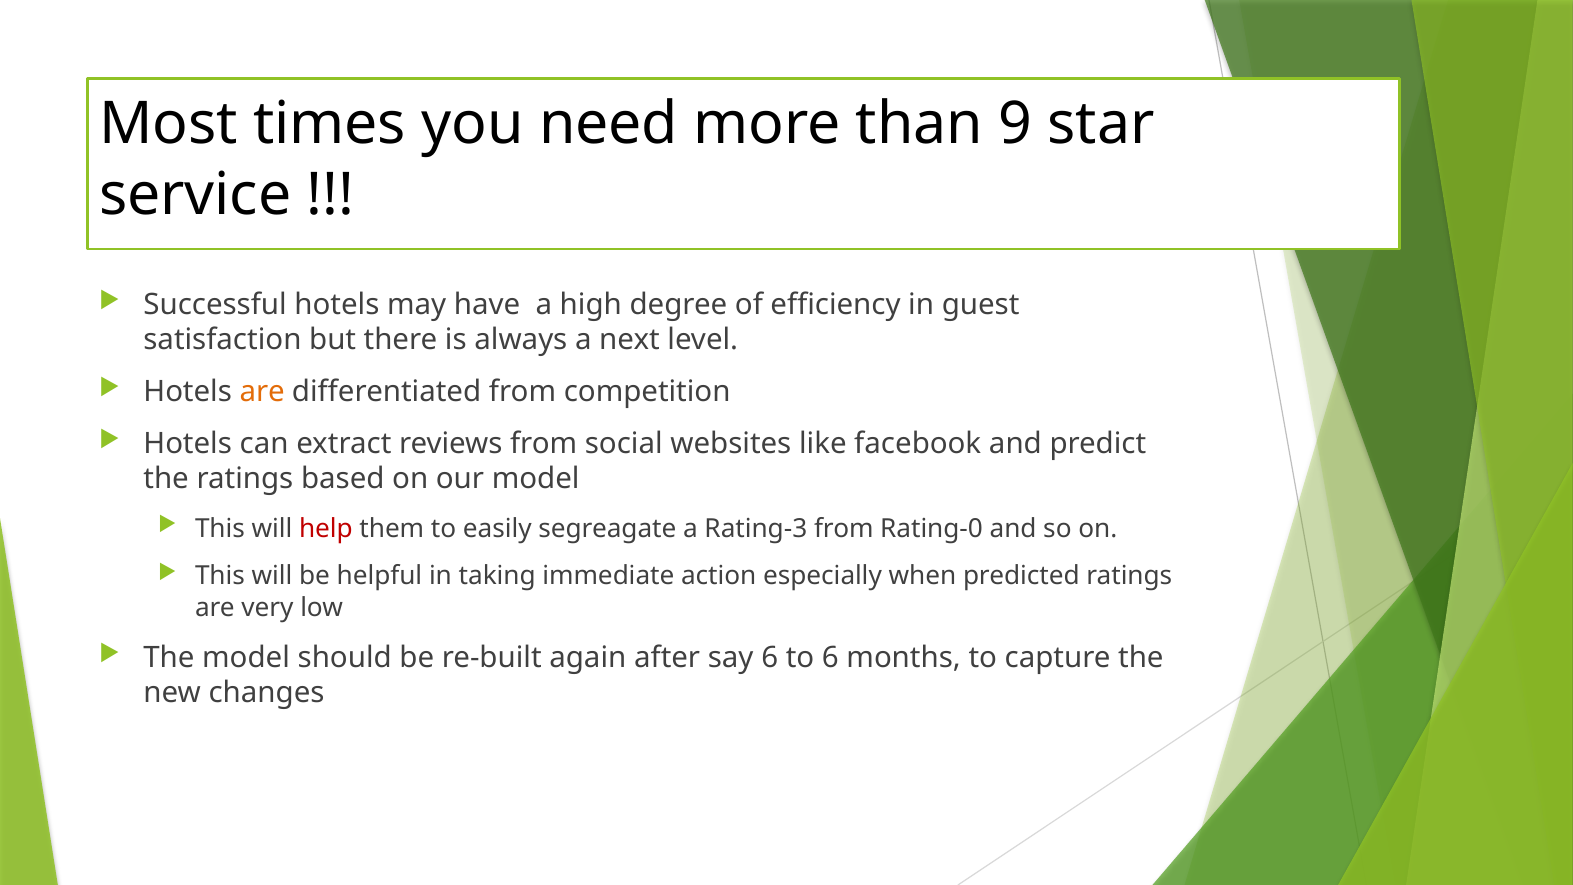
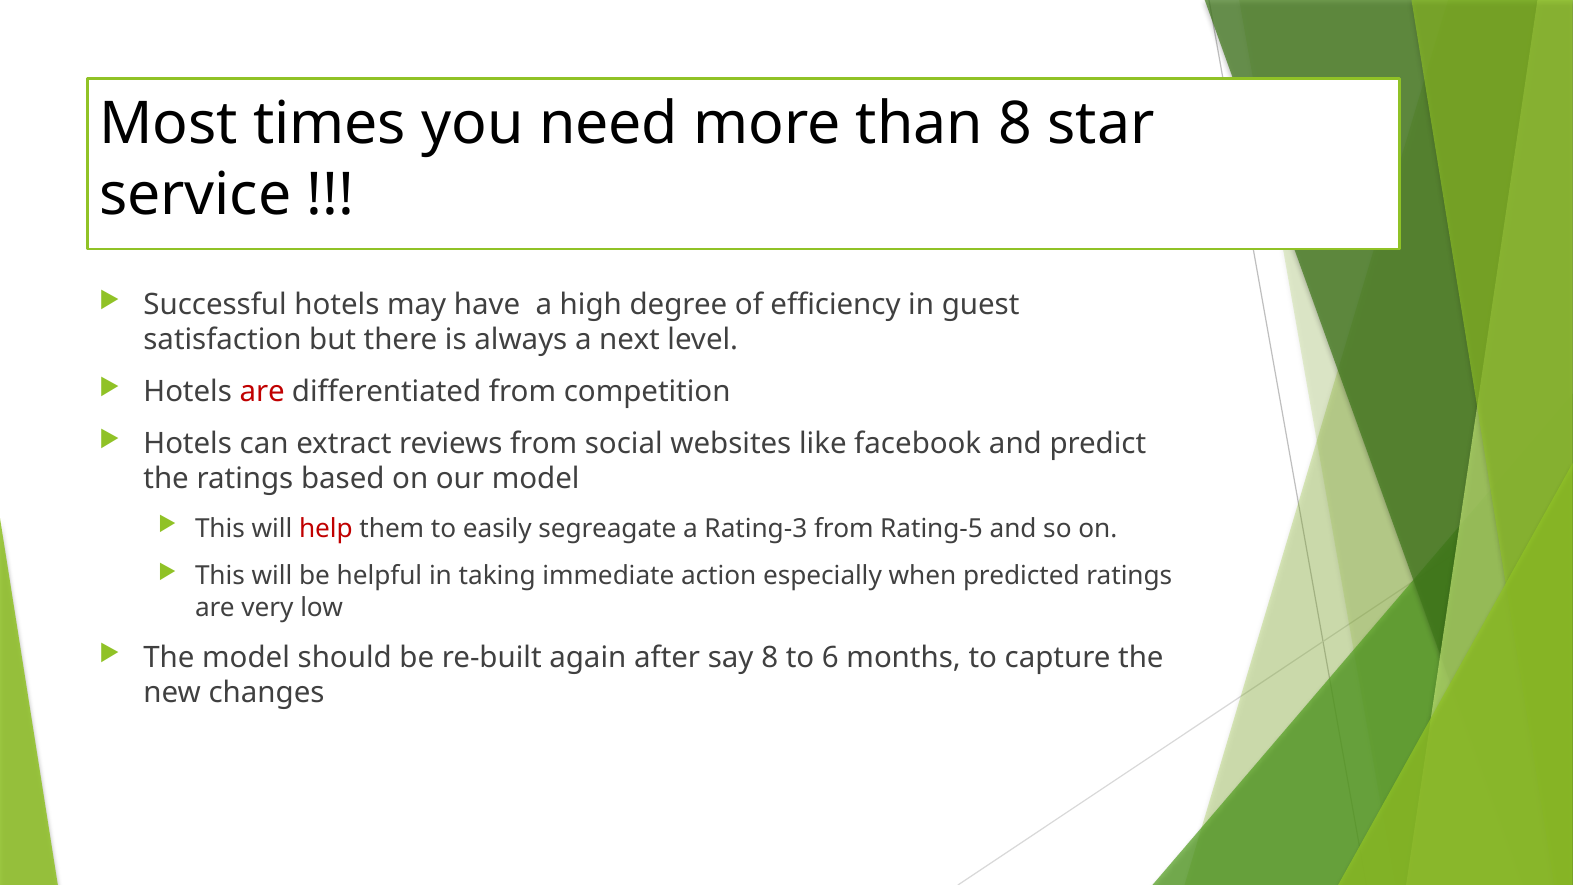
than 9: 9 -> 8
are at (262, 392) colour: orange -> red
Rating-0: Rating-0 -> Rating-5
say 6: 6 -> 8
